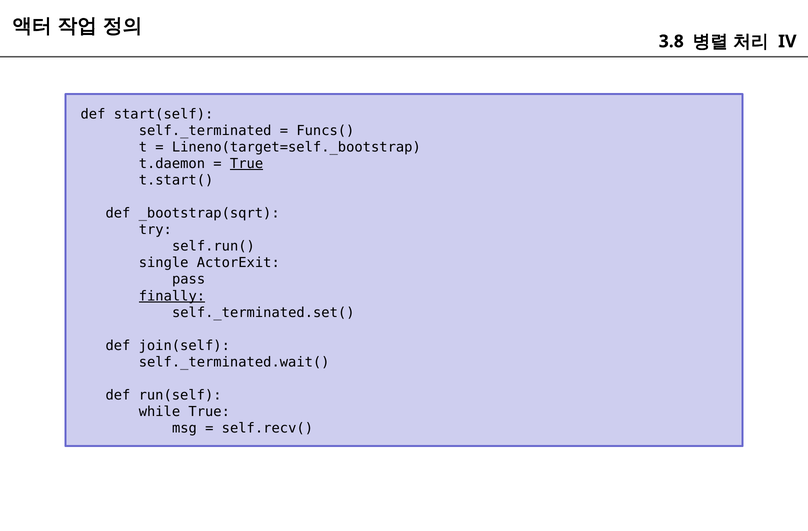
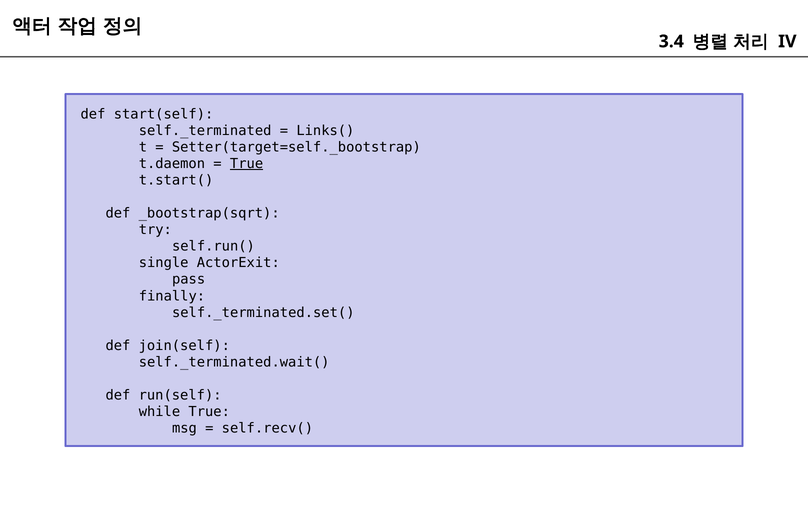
3.8: 3.8 -> 3.4
Funcs(: Funcs( -> Links(
Lineno(target=self._bootstrap: Lineno(target=self._bootstrap -> Setter(target=self._bootstrap
finally underline: present -> none
